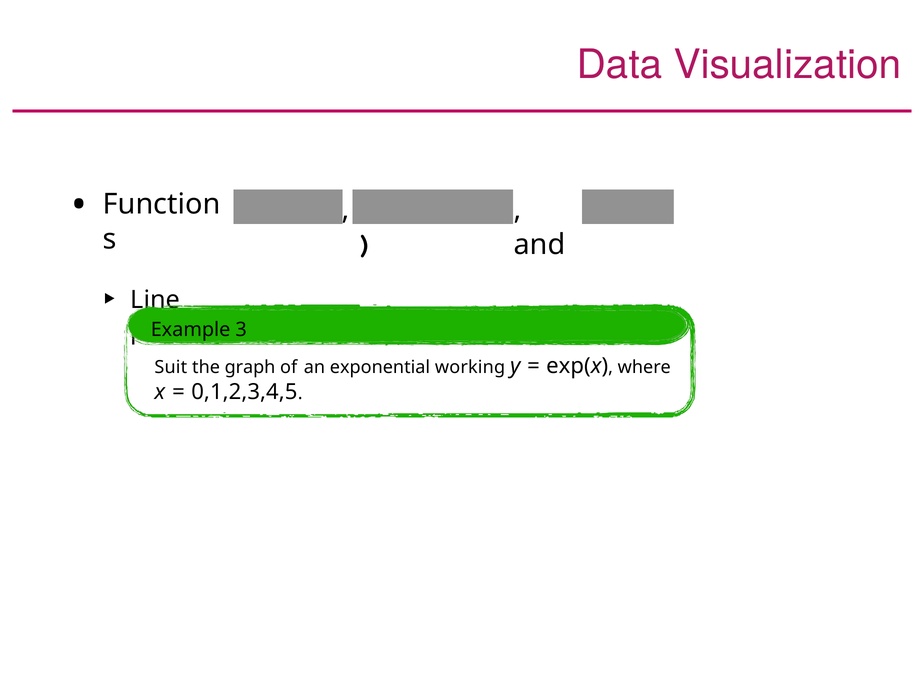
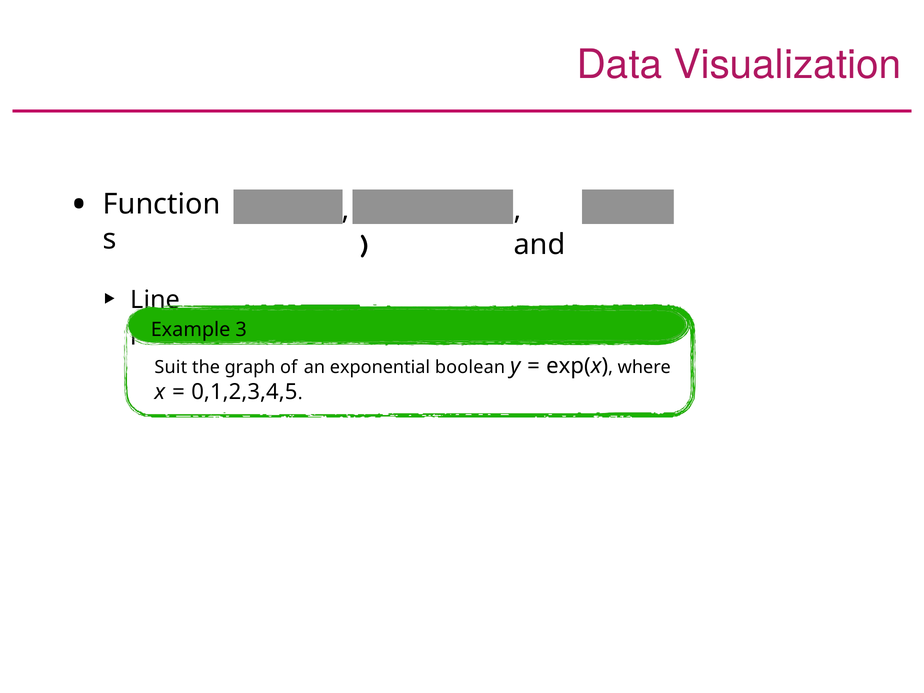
working: working -> boolean
